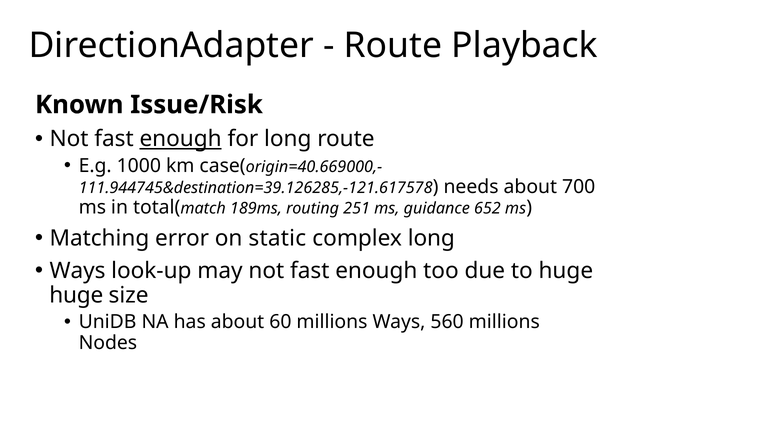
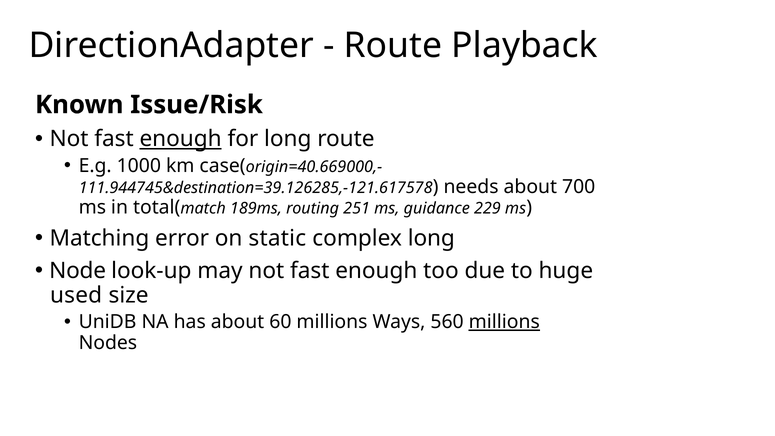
652: 652 -> 229
Ways at (78, 271): Ways -> Node
huge at (76, 295): huge -> used
millions at (504, 322) underline: none -> present
